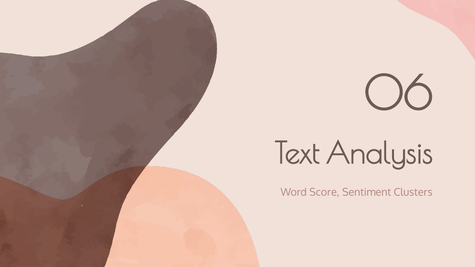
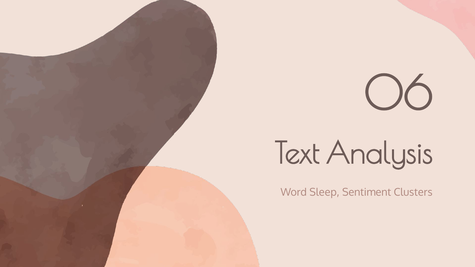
Score: Score -> Sleep
